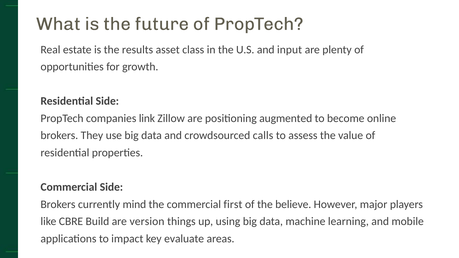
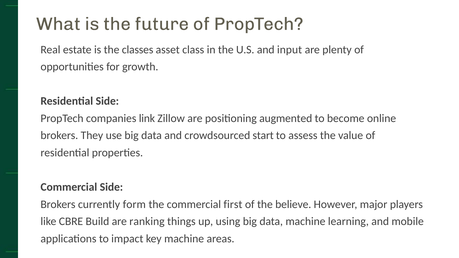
results: results -> classes
calls: calls -> start
mind: mind -> form
version: version -> ranking
key evaluate: evaluate -> machine
